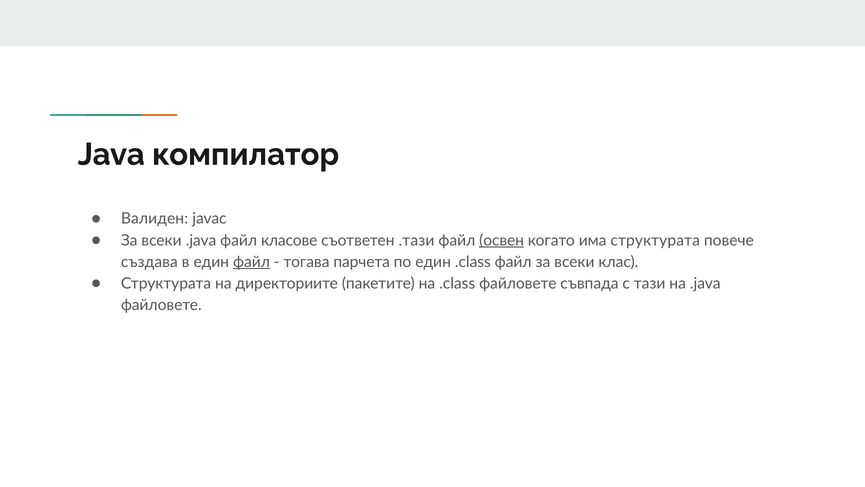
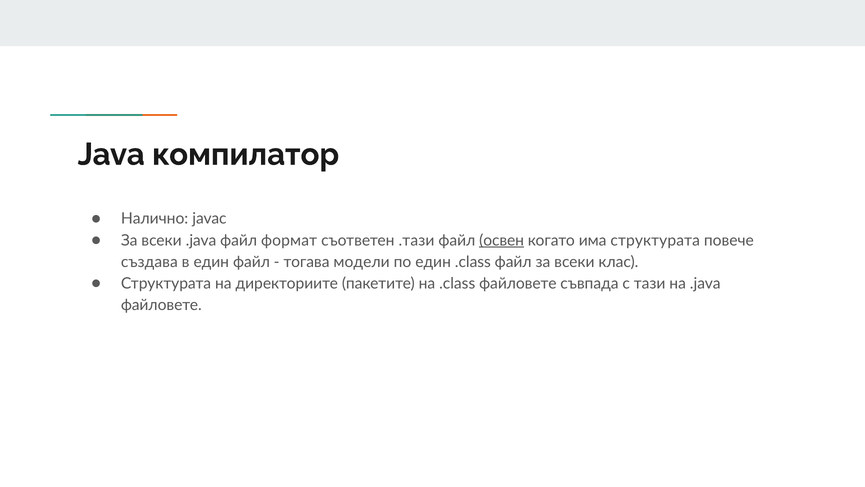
Валиден: Валиден -> Налично
класове: класове -> формат
файл at (251, 262) underline: present -> none
парчета: парчета -> модели
